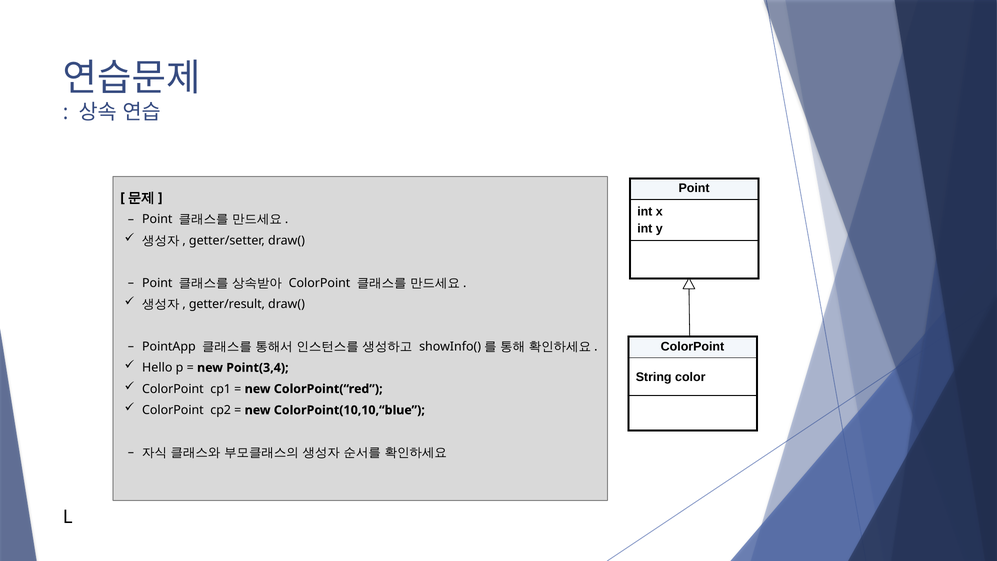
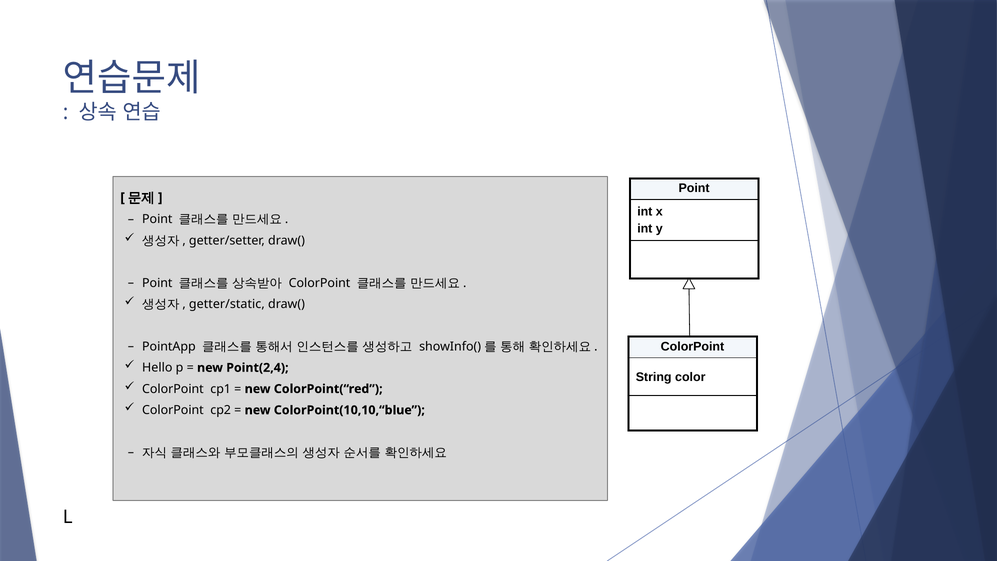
getter/result: getter/result -> getter/static
Point(3,4: Point(3,4 -> Point(2,4
